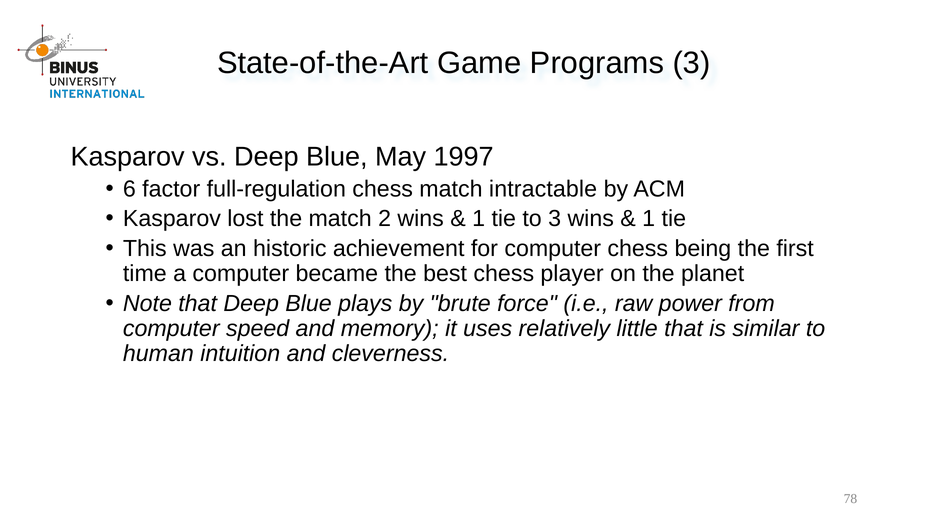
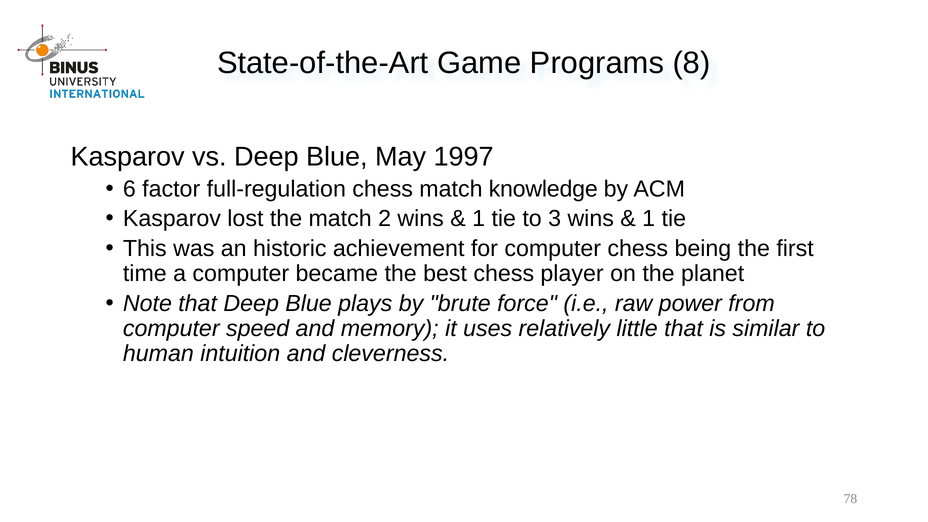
Programs 3: 3 -> 8
intractable: intractable -> knowledge
